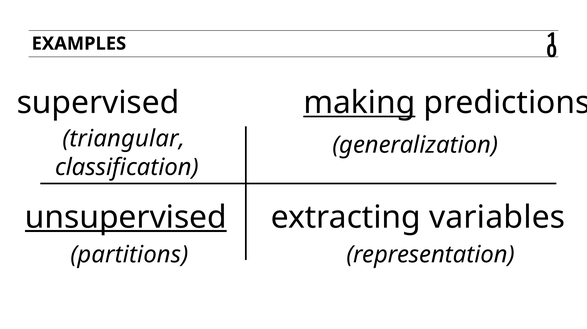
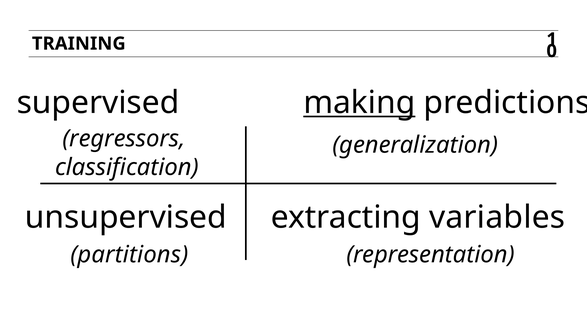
EXAMPLES: EXAMPLES -> TRAINING
triangular: triangular -> regressors
unsupervised underline: present -> none
